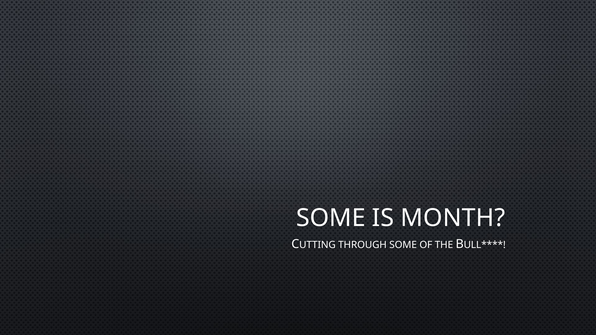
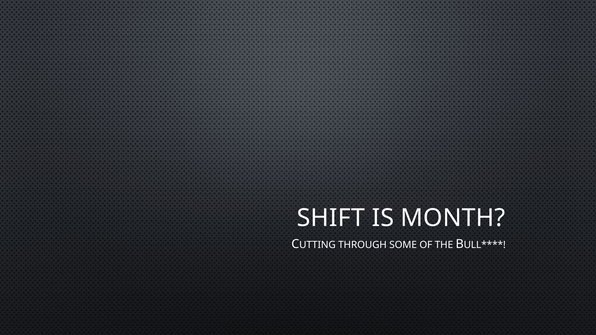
SOME at (331, 218): SOME -> SHIFT
